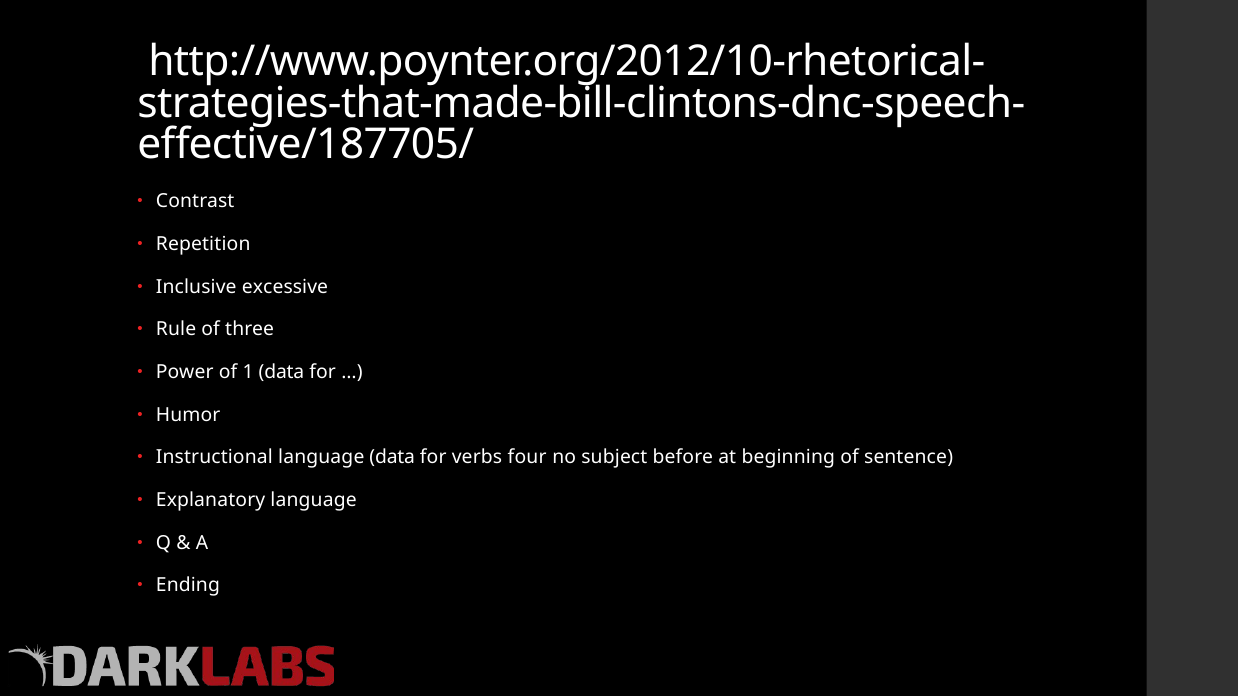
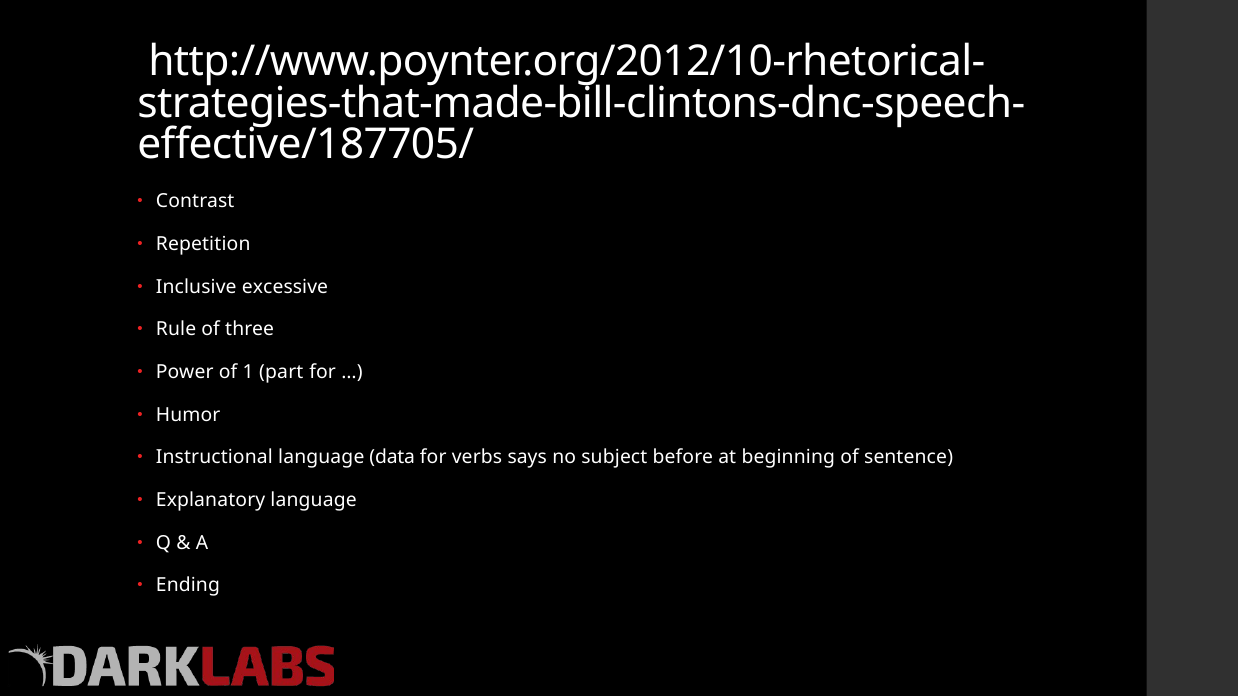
1 data: data -> part
four: four -> says
